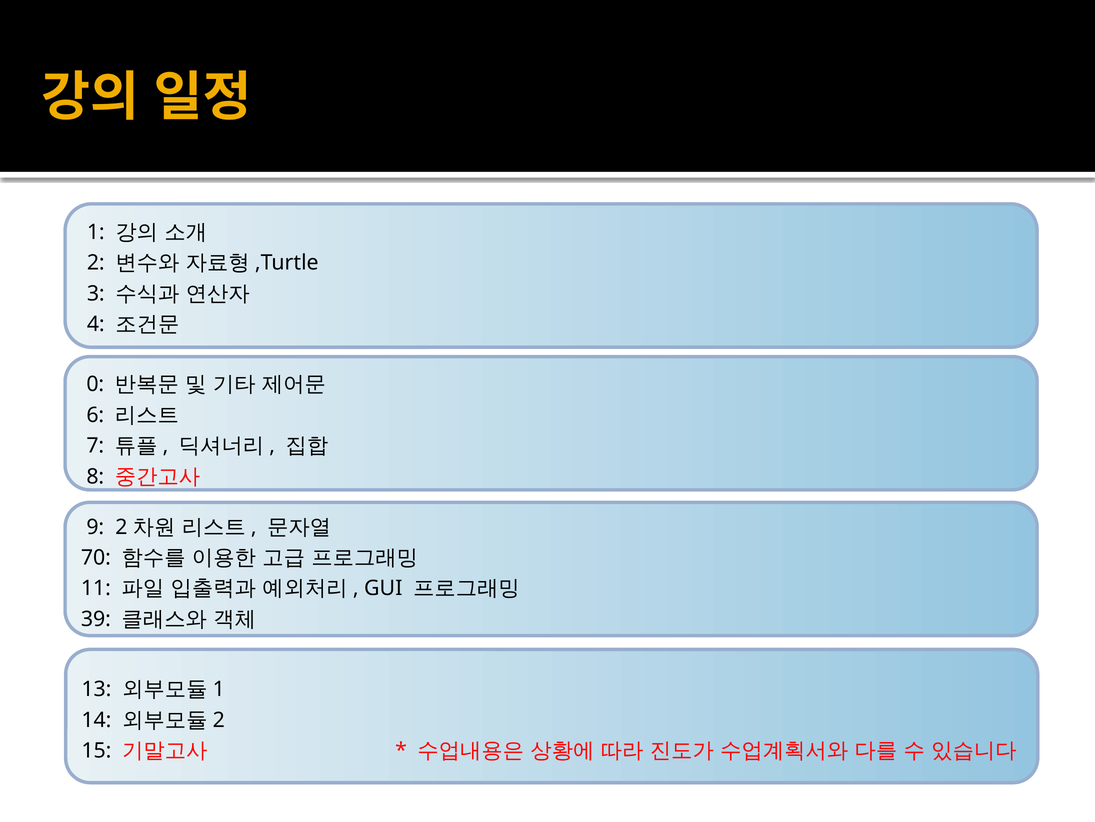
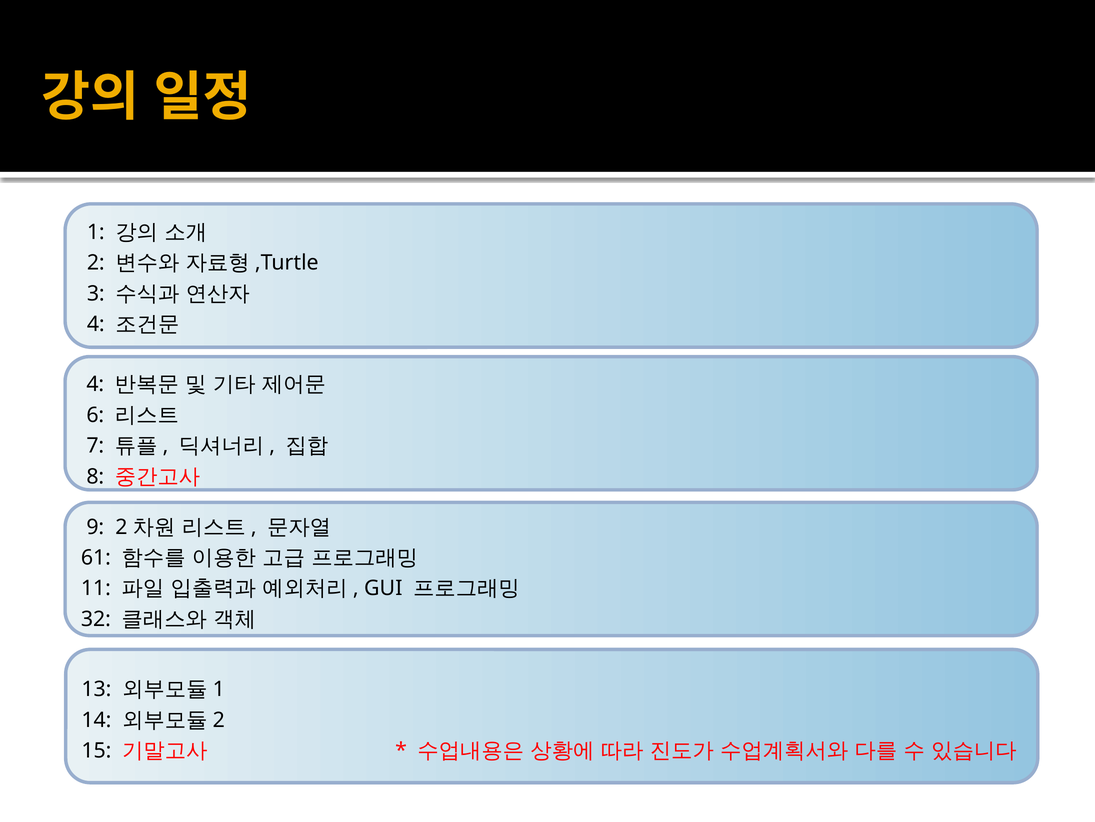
0 at (95, 384): 0 -> 4
70: 70 -> 61
39: 39 -> 32
